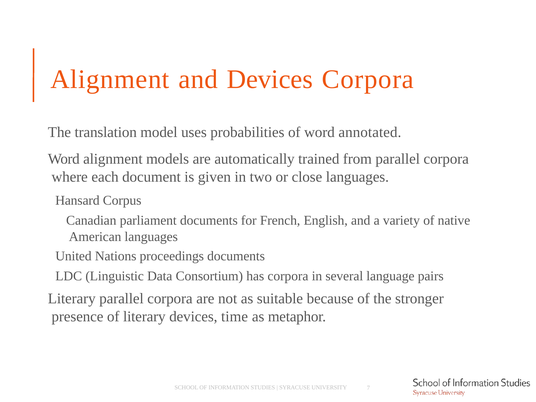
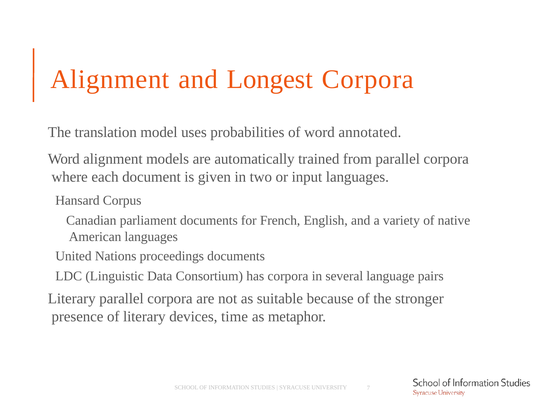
and Devices: Devices -> Longest
close: close -> input
